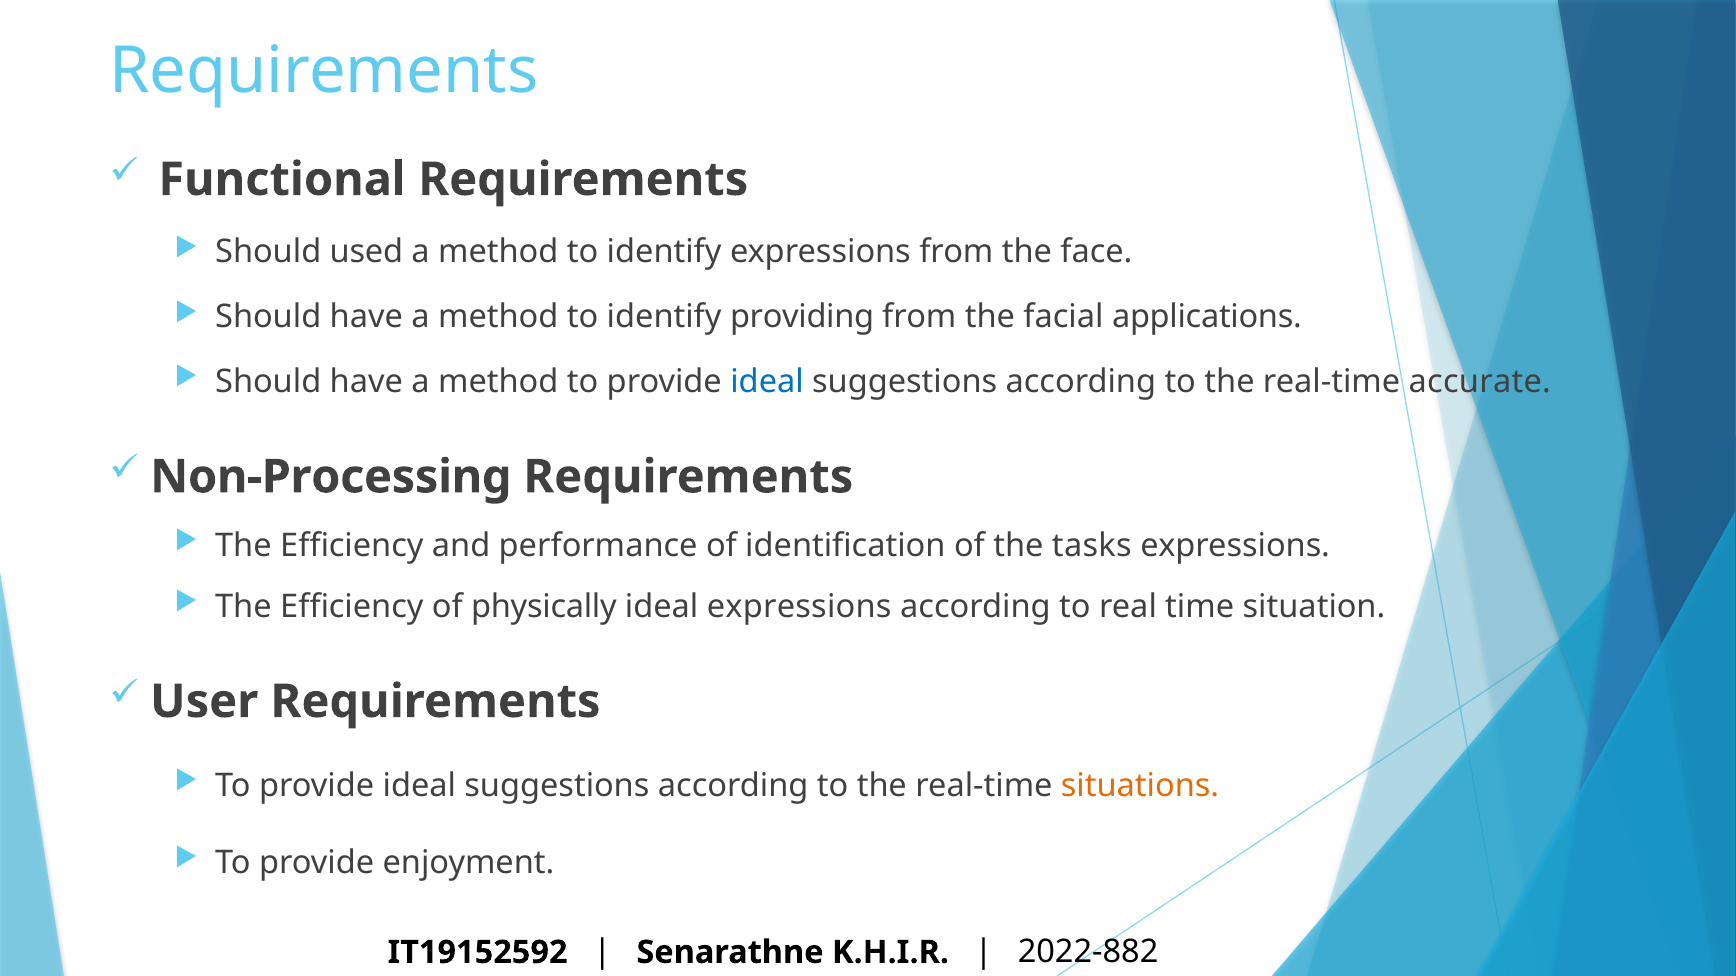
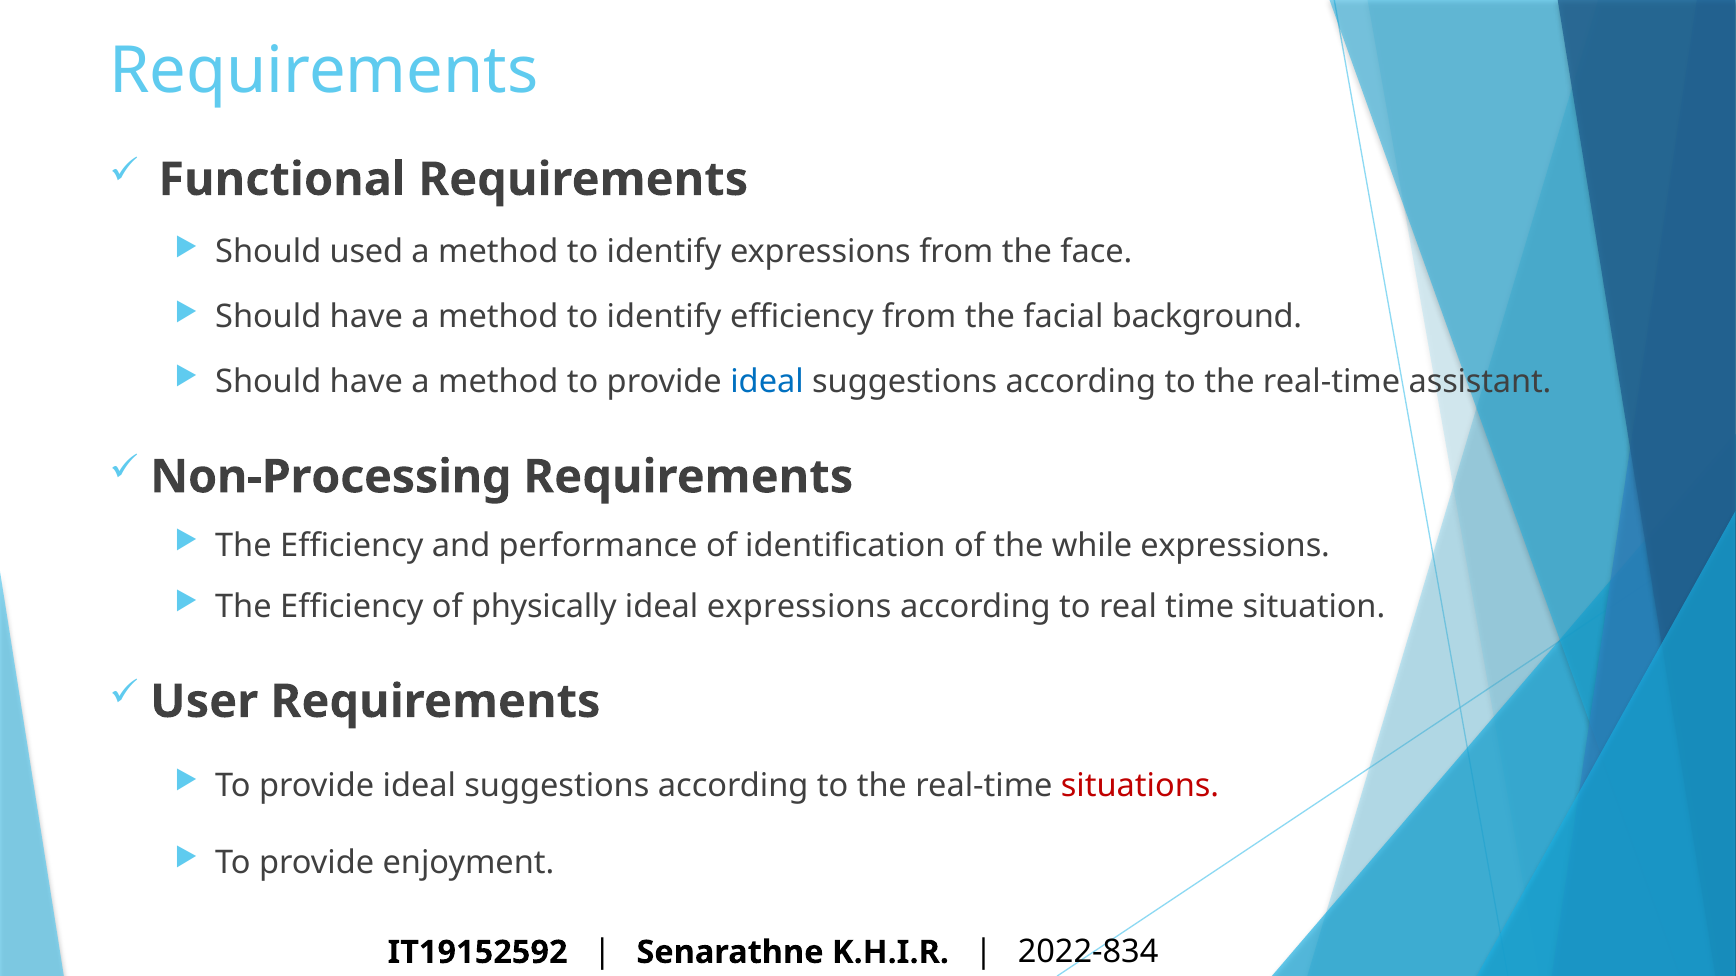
identify providing: providing -> efficiency
applications: applications -> background
accurate: accurate -> assistant
tasks: tasks -> while
situations colour: orange -> red
2022-882: 2022-882 -> 2022-834
